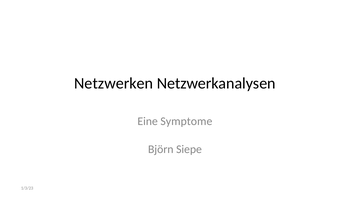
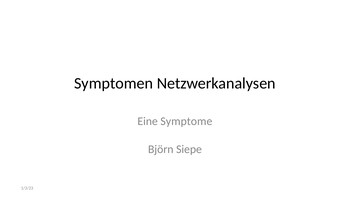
Netzwerken: Netzwerken -> Symptomen
